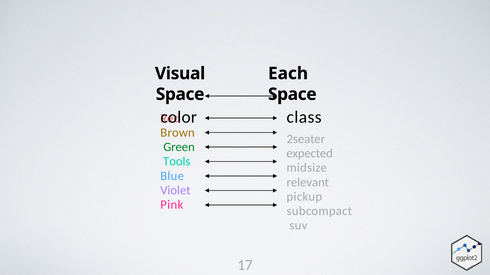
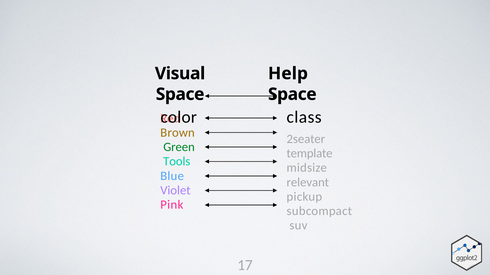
Each: Each -> Help
expected: expected -> template
